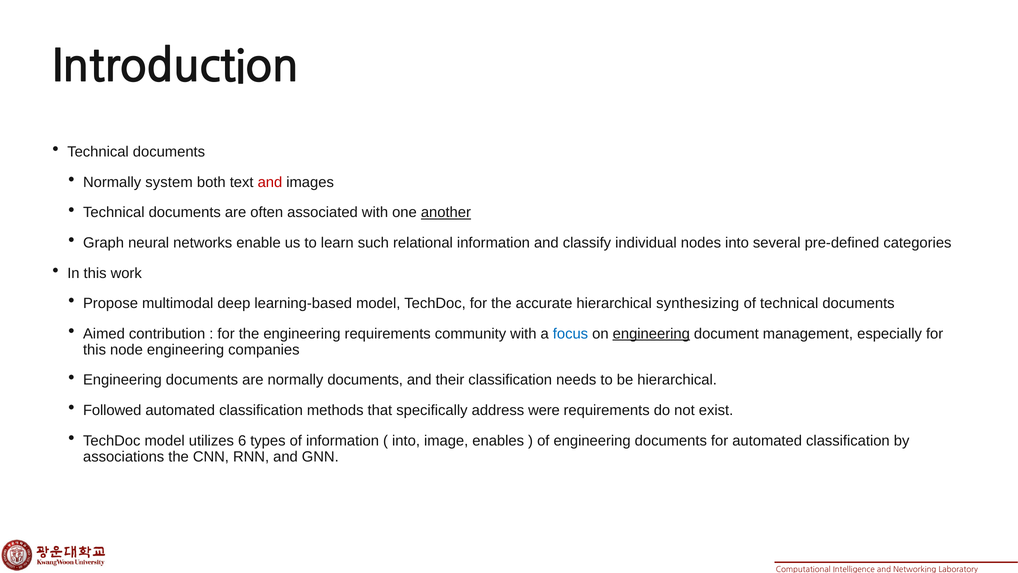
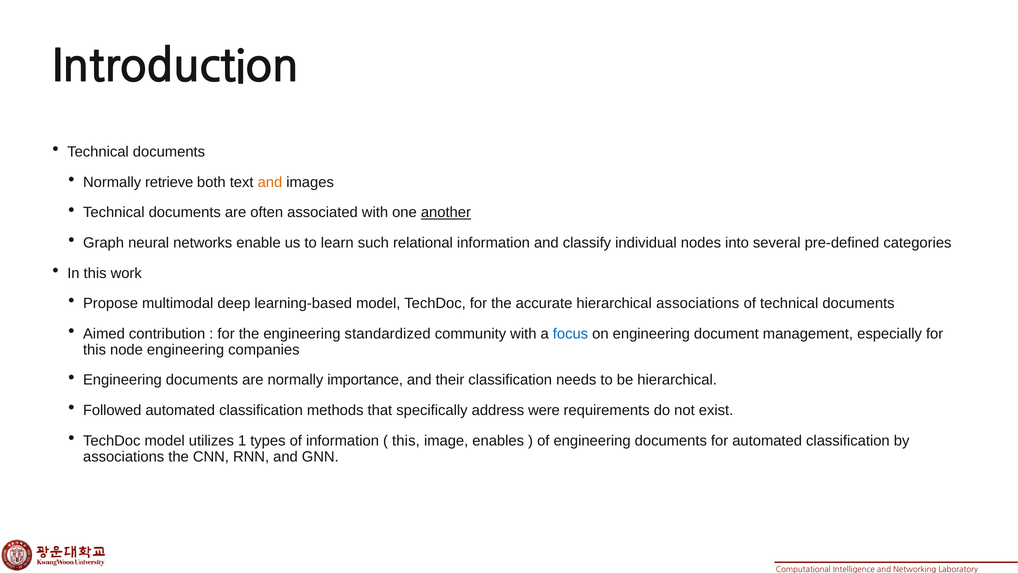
system: system -> retrieve
and at (270, 182) colour: red -> orange
hierarchical synthesizing: synthesizing -> associations
engineering requirements: requirements -> standardized
engineering at (651, 334) underline: present -> none
normally documents: documents -> importance
6: 6 -> 1
into at (406, 440): into -> this
